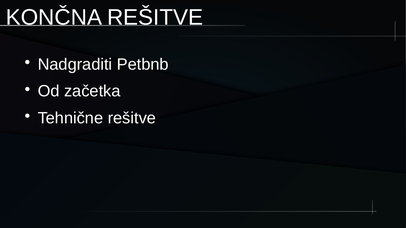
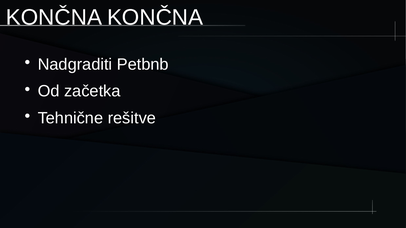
KONČNA REŠITVE: REŠITVE -> KONČNA
